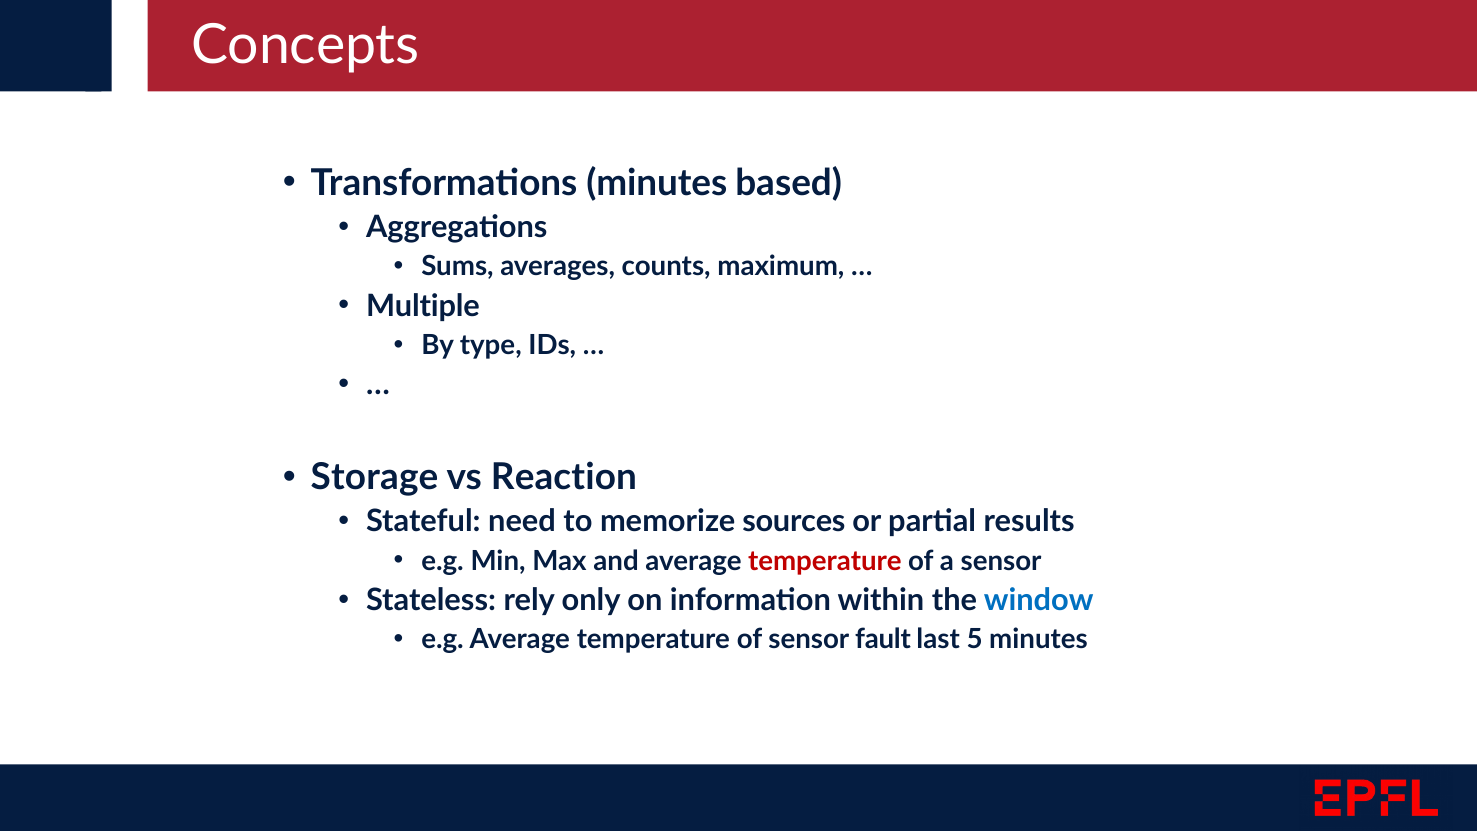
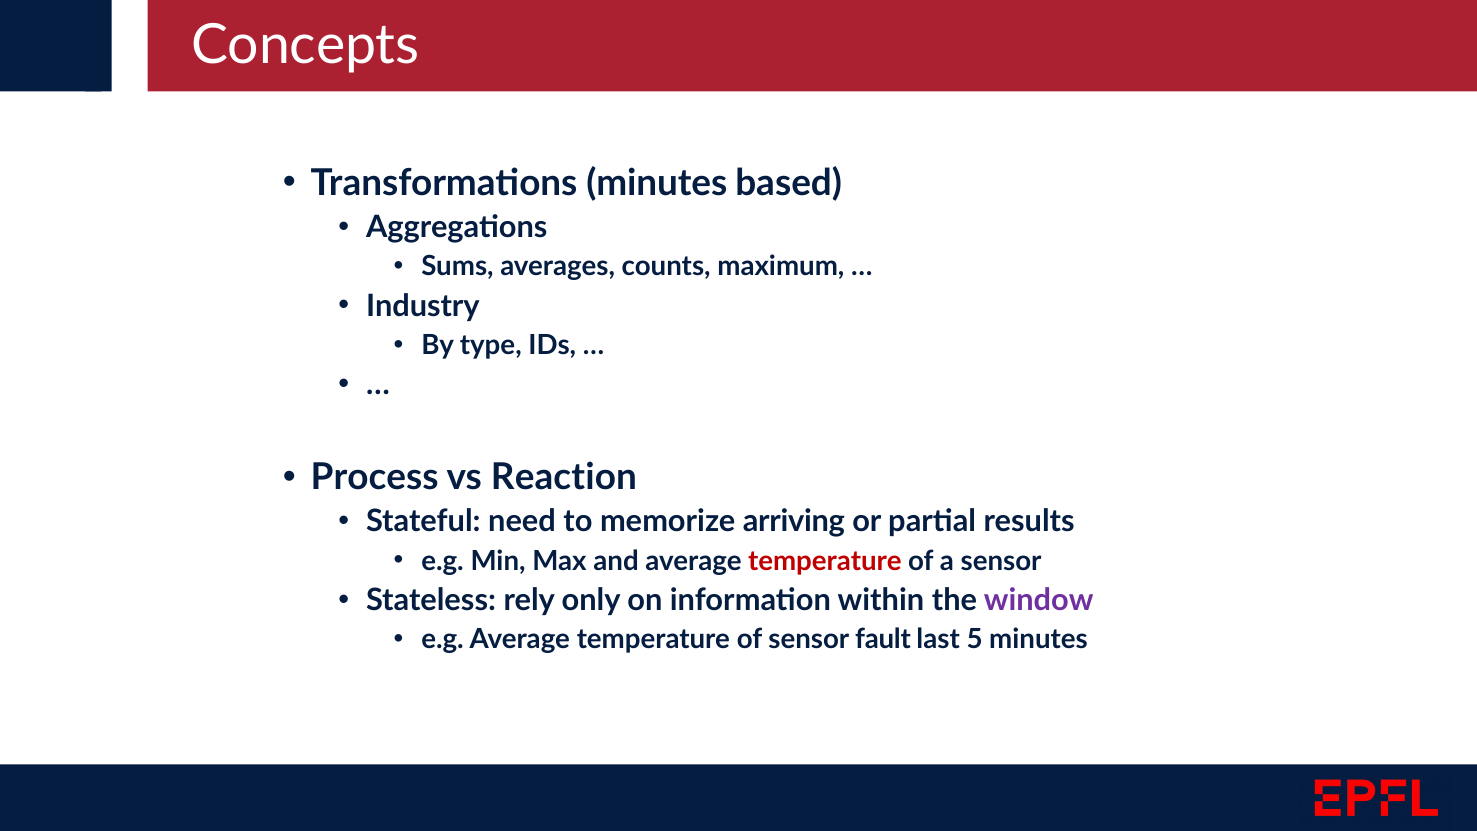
Multiple: Multiple -> Industry
Storage: Storage -> Process
sources: sources -> arriving
window colour: blue -> purple
